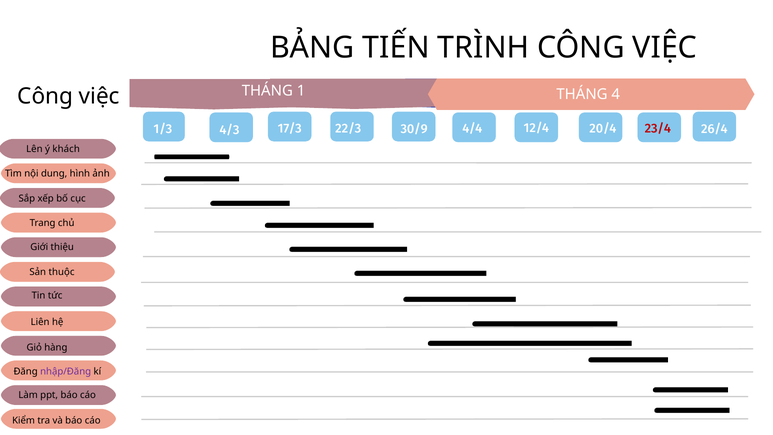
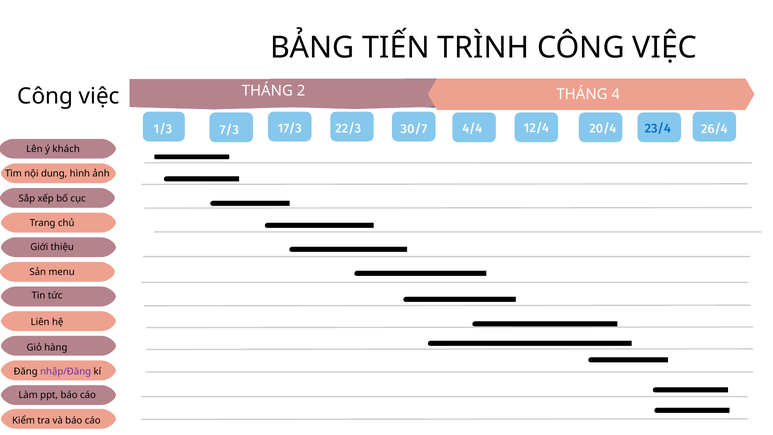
1: 1 -> 2
4/3: 4/3 -> 7/3
30/9: 30/9 -> 30/7
23/4 colour: red -> blue
thuộc: thuộc -> menu
